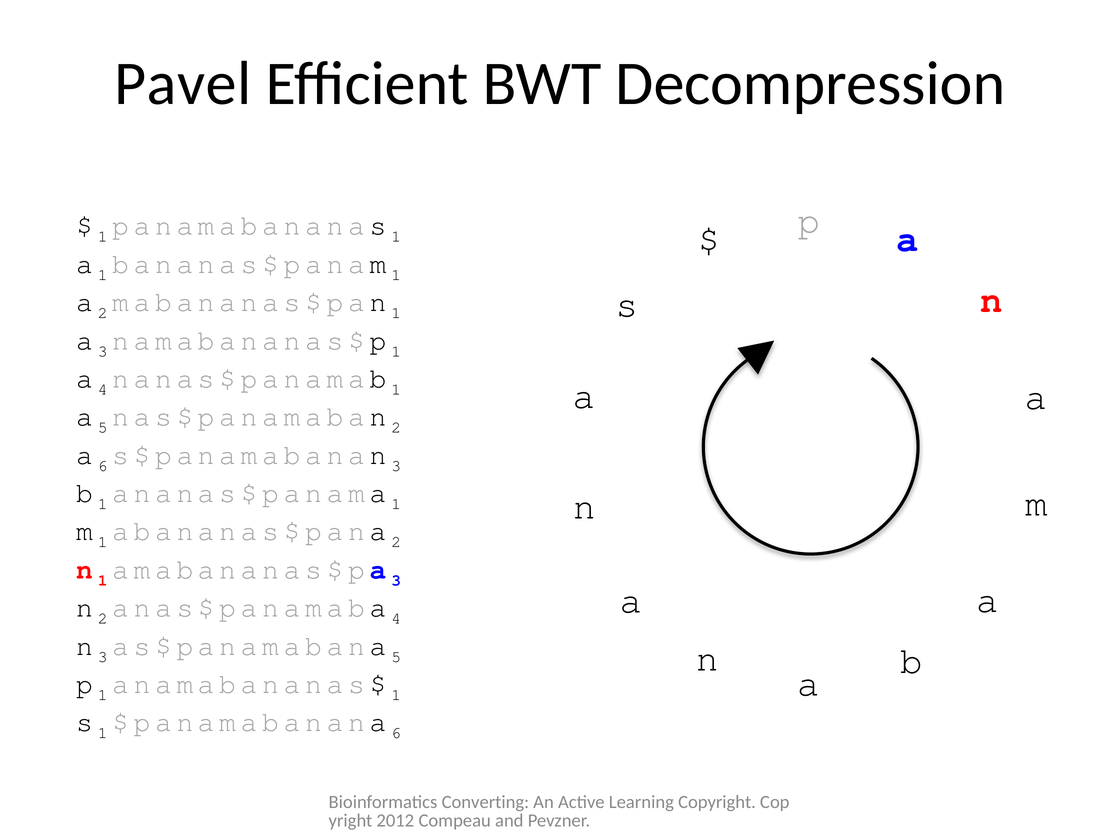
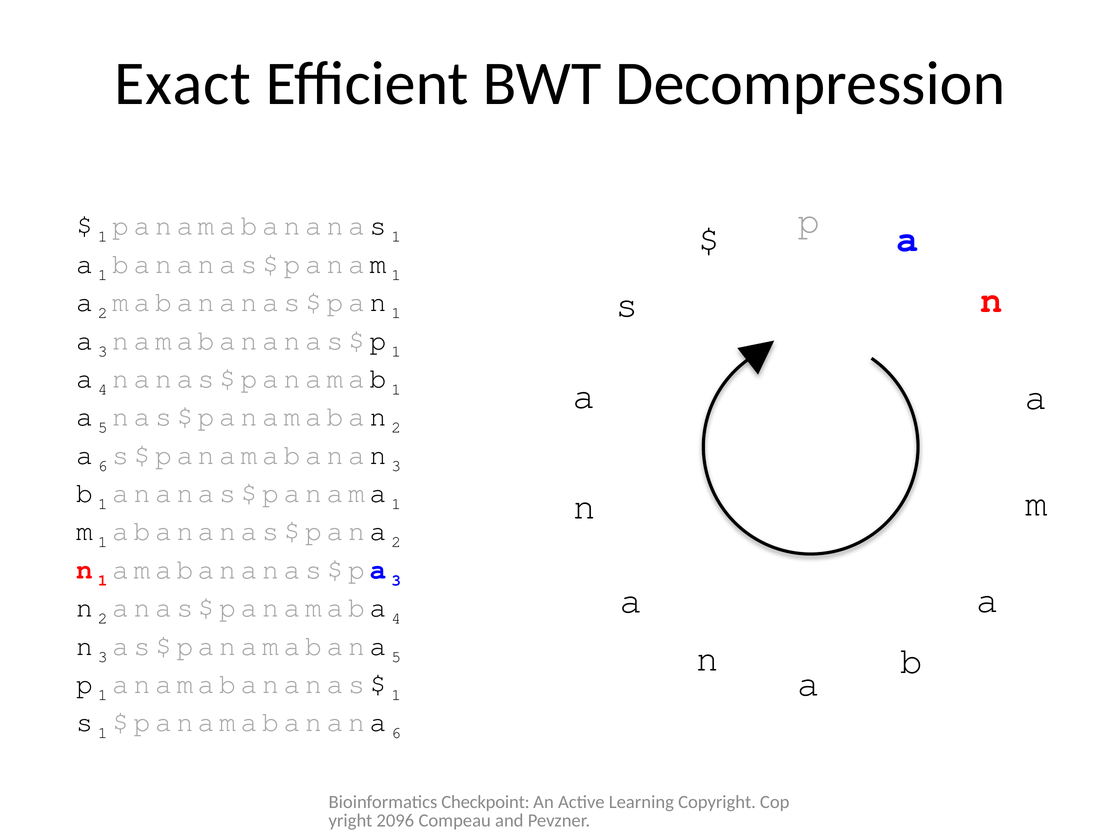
Pavel: Pavel -> Exact
Converting: Converting -> Checkpoint
2012: 2012 -> 2096
